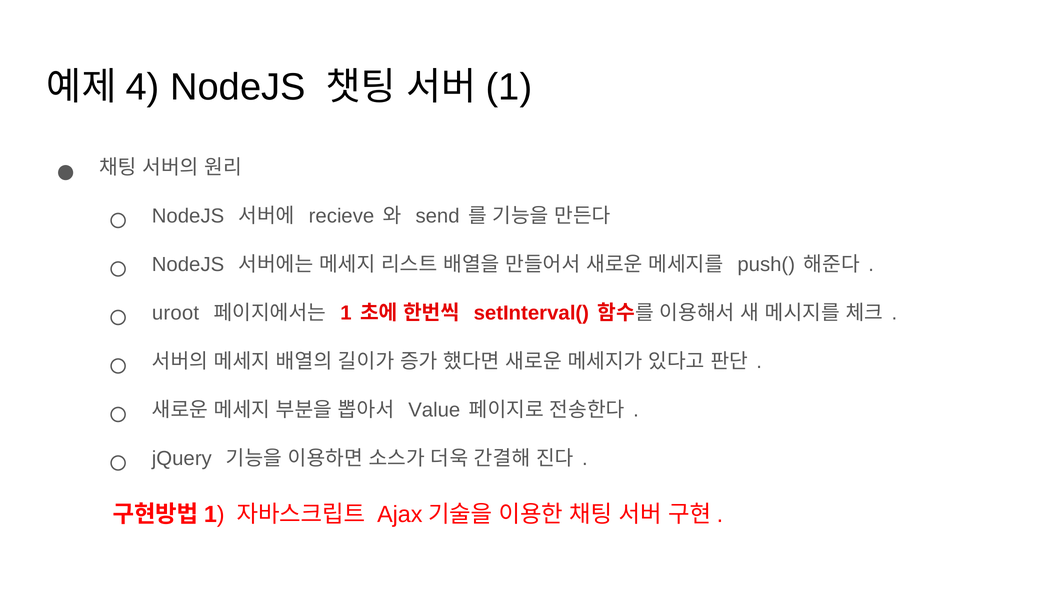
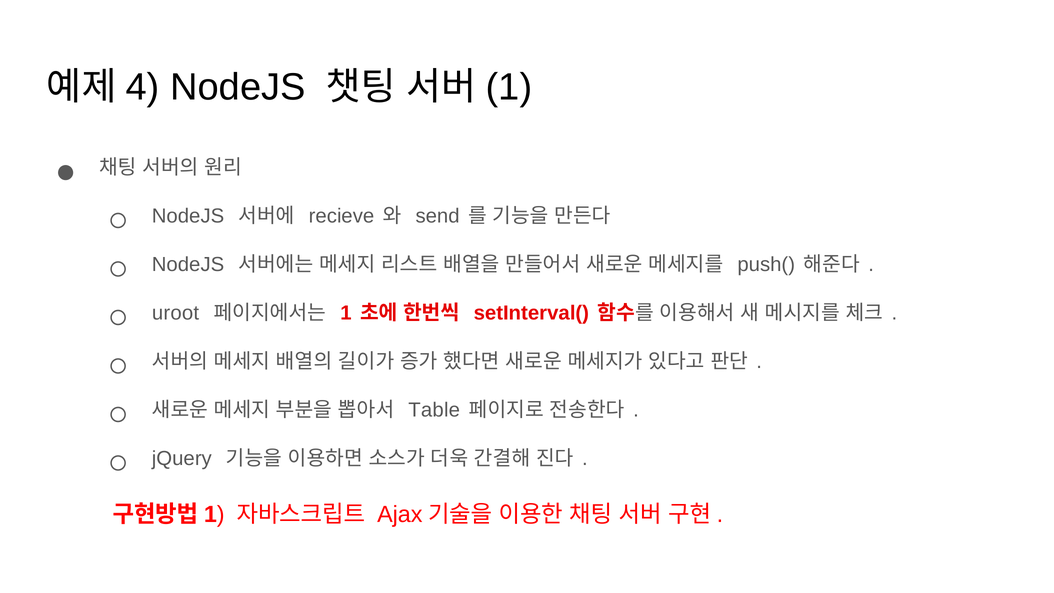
Value: Value -> Table
